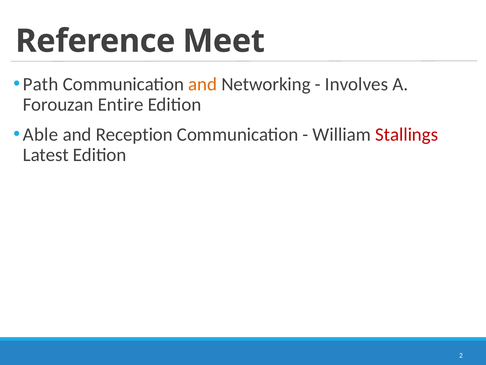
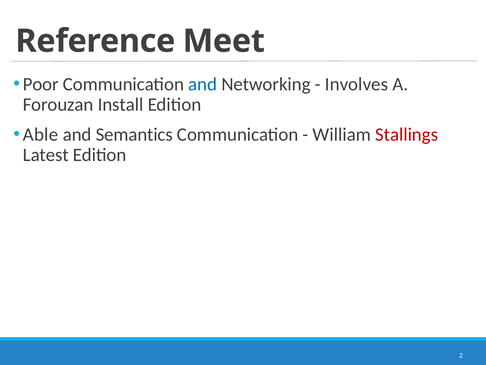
Path: Path -> Poor
and at (203, 84) colour: orange -> blue
Entire: Entire -> Install
Reception: Reception -> Semantics
